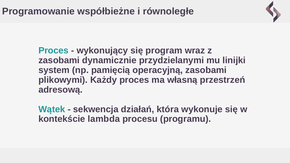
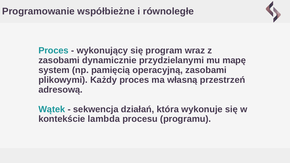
linijki: linijki -> mapę
